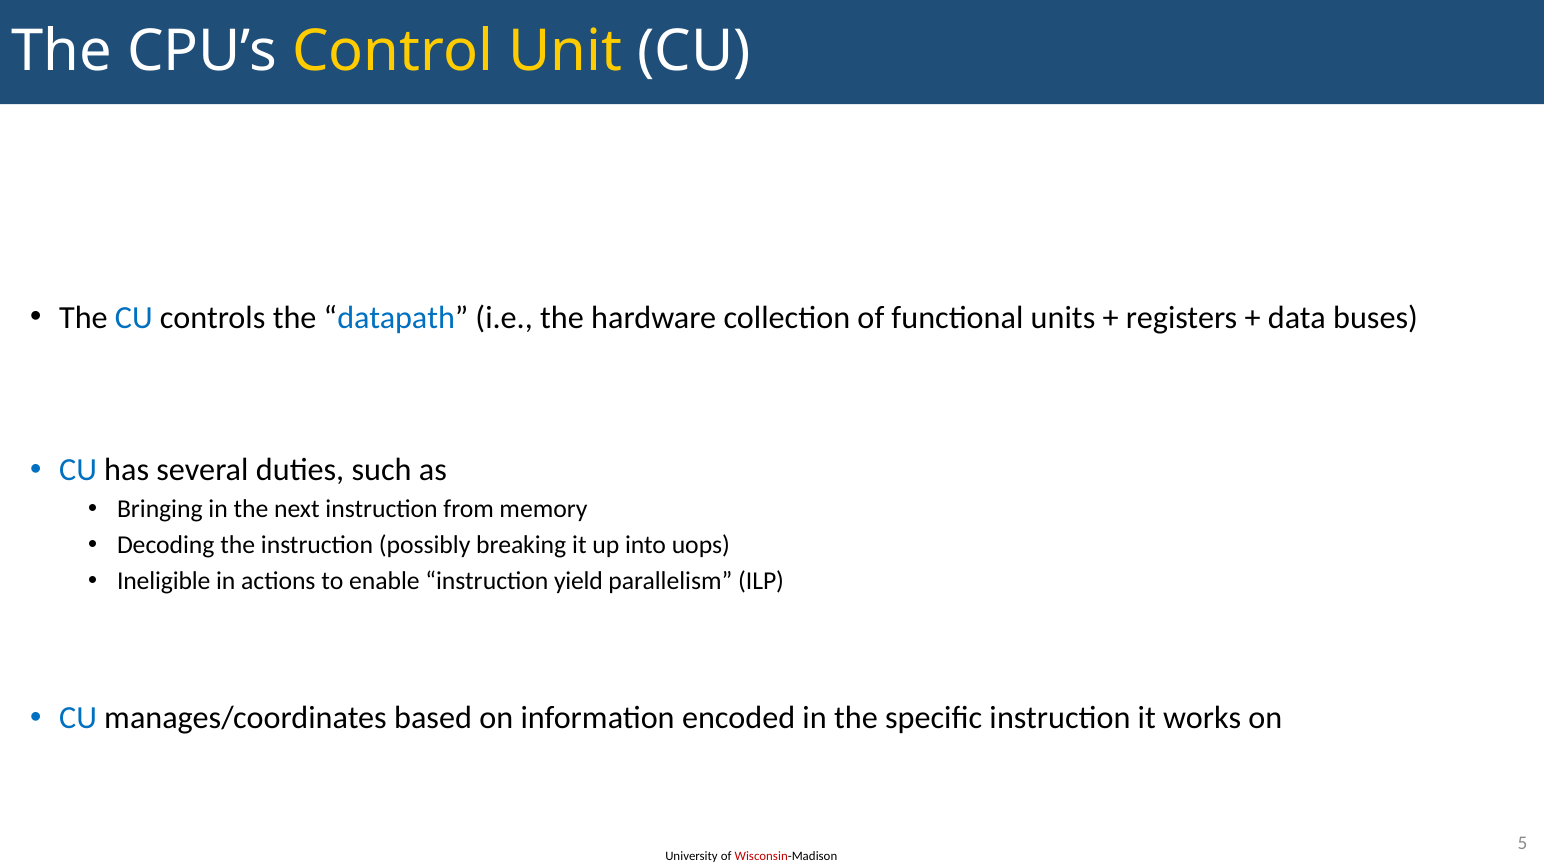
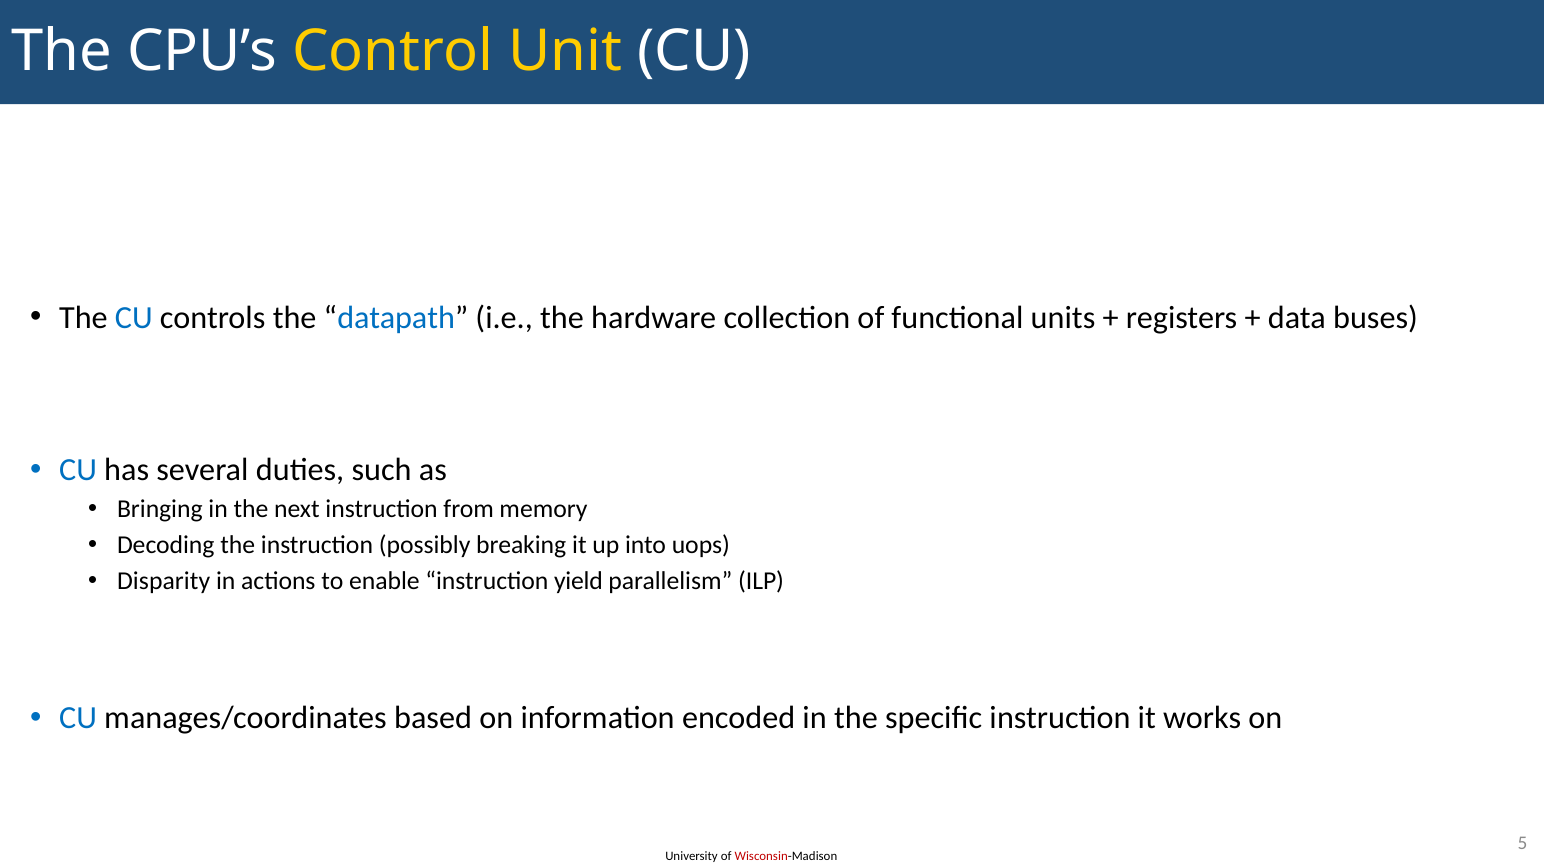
Ineligible: Ineligible -> Disparity
